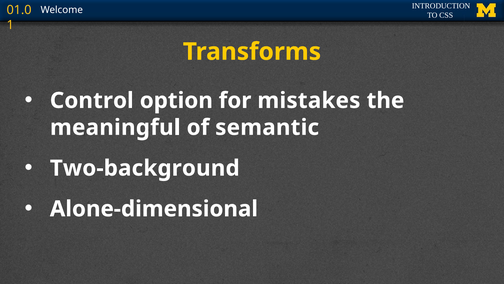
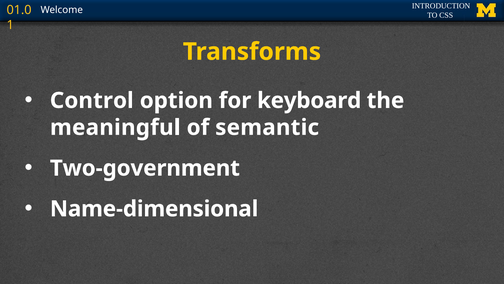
mistakes: mistakes -> keyboard
Two-background: Two-background -> Two-government
Alone-dimensional: Alone-dimensional -> Name-dimensional
